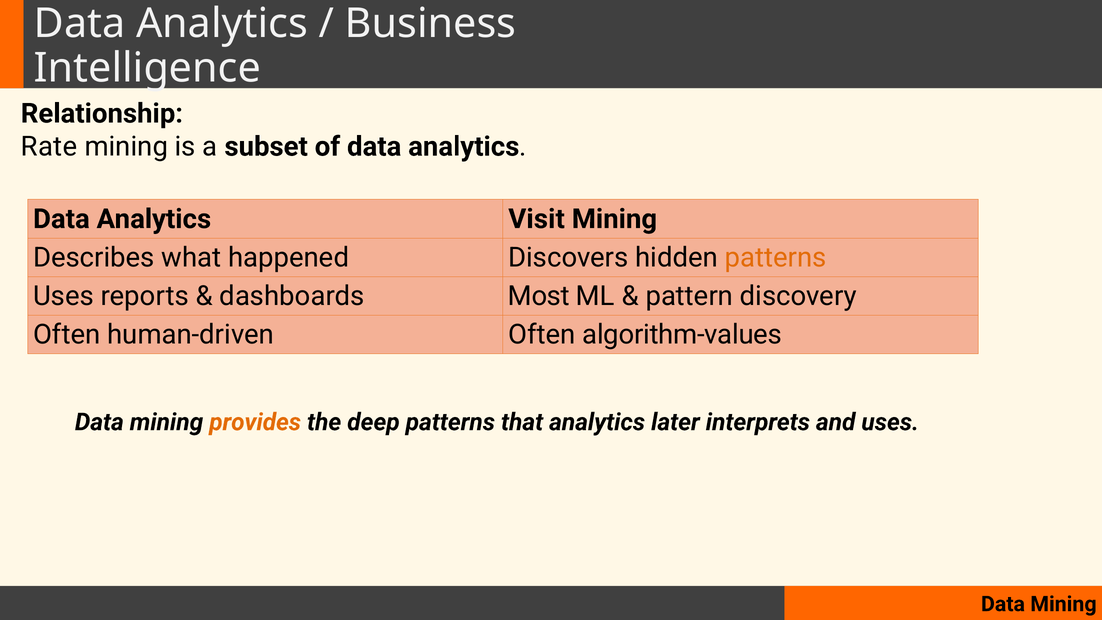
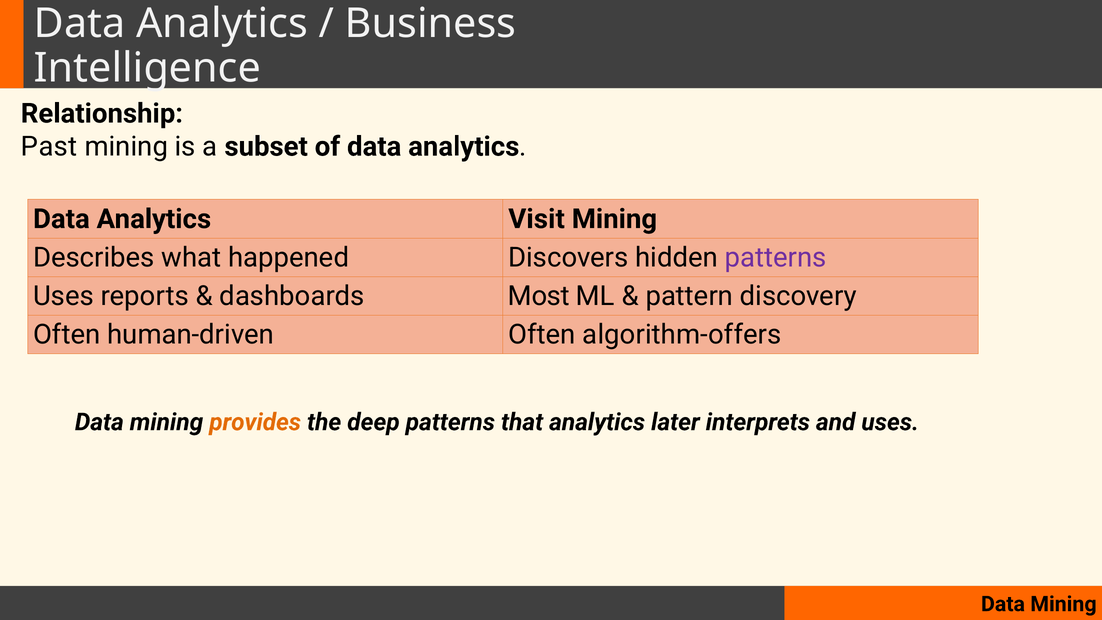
Rate: Rate -> Past
patterns at (776, 258) colour: orange -> purple
algorithm-values: algorithm-values -> algorithm-offers
